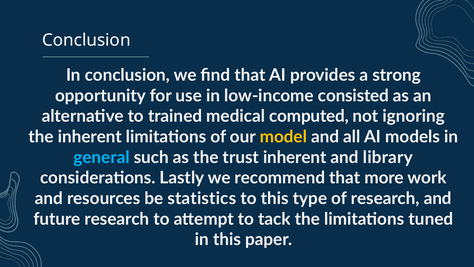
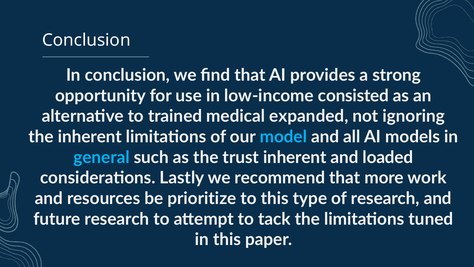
computed: computed -> expanded
model colour: yellow -> light blue
library: library -> loaded
statistics: statistics -> prioritize
